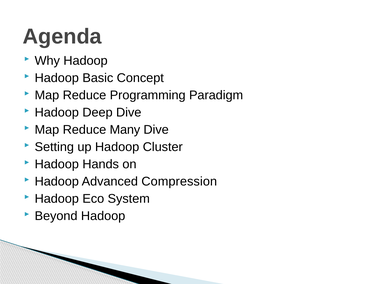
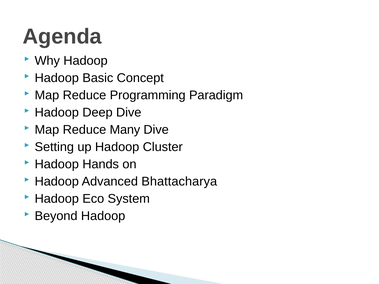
Compression: Compression -> Bhattacharya
